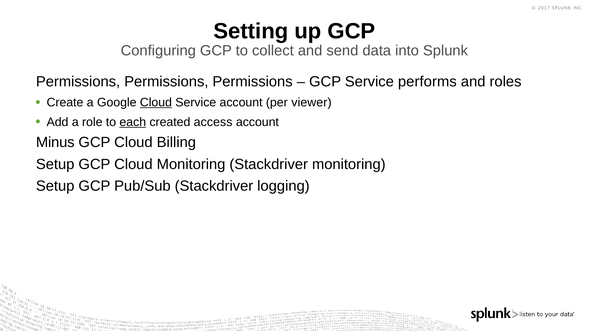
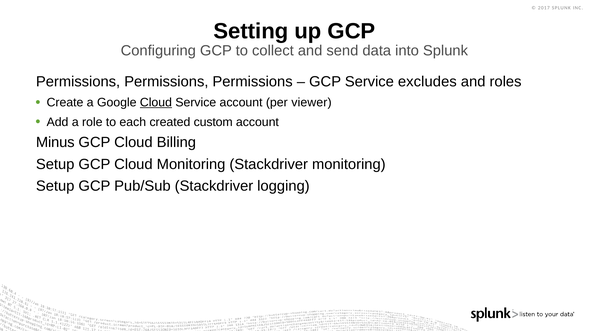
performs: performs -> excludes
each underline: present -> none
access: access -> custom
